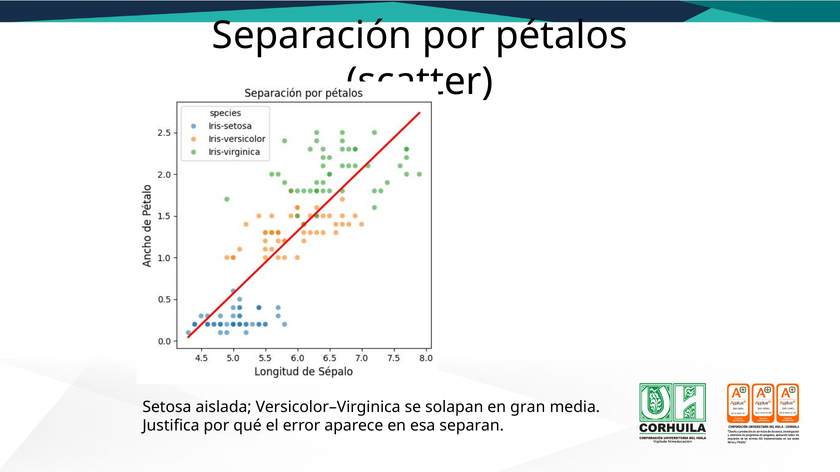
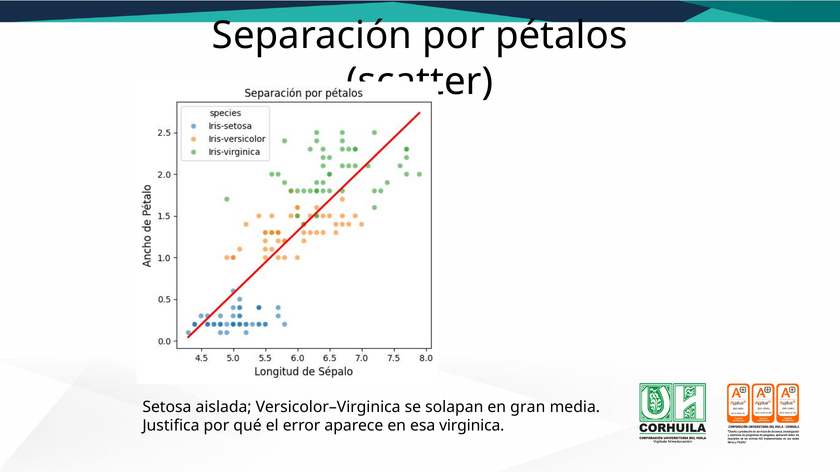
separan: separan -> virginica
